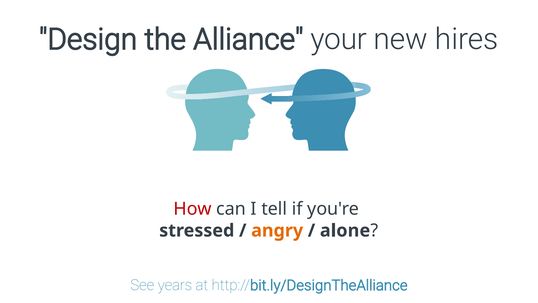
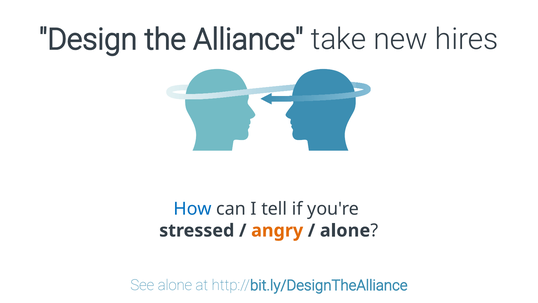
your: your -> take
How colour: red -> blue
See years: years -> alone
